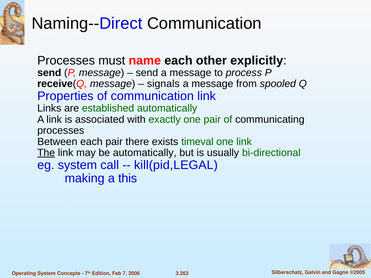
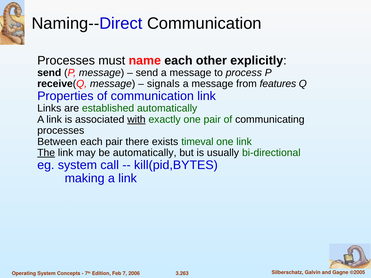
spooled: spooled -> features
with underline: none -> present
kill(pid,LEGAL: kill(pid,LEGAL -> kill(pid,BYTES
making a this: this -> link
